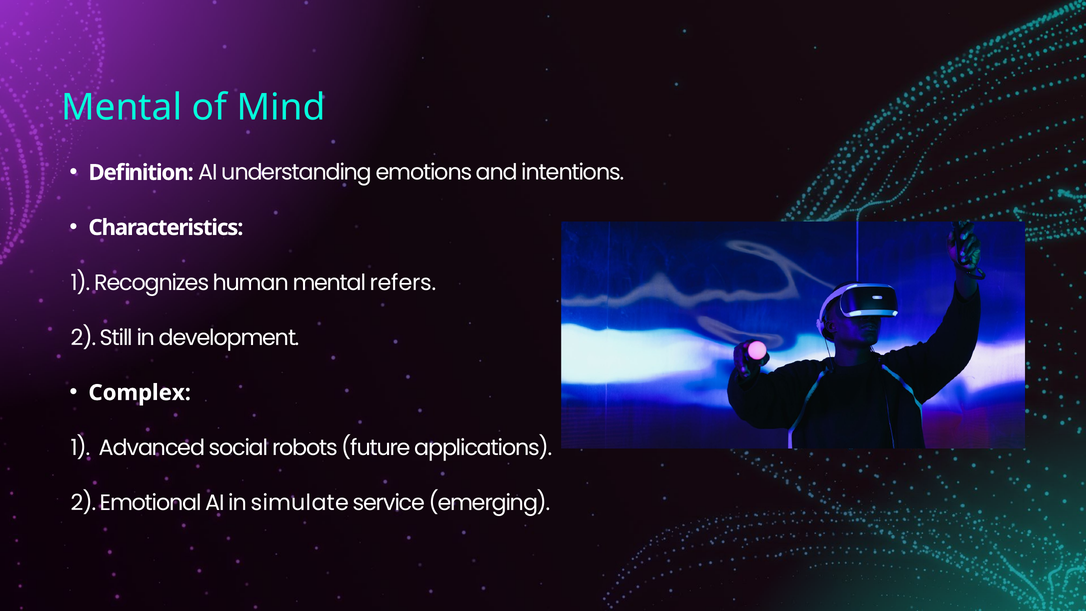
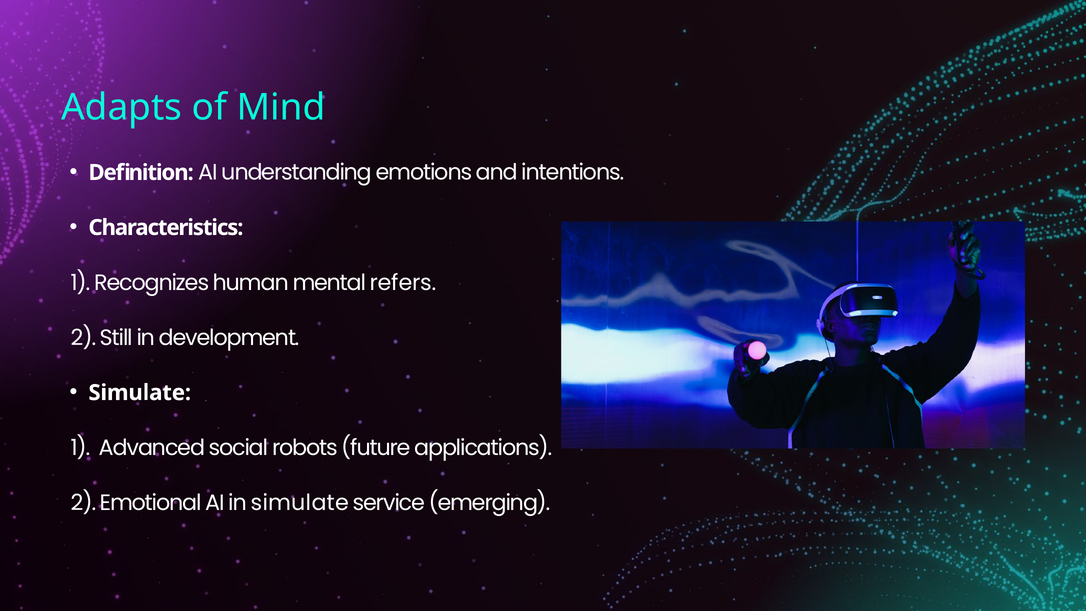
Mental at (122, 108): Mental -> Adapts
Complex at (140, 393): Complex -> Simulate
